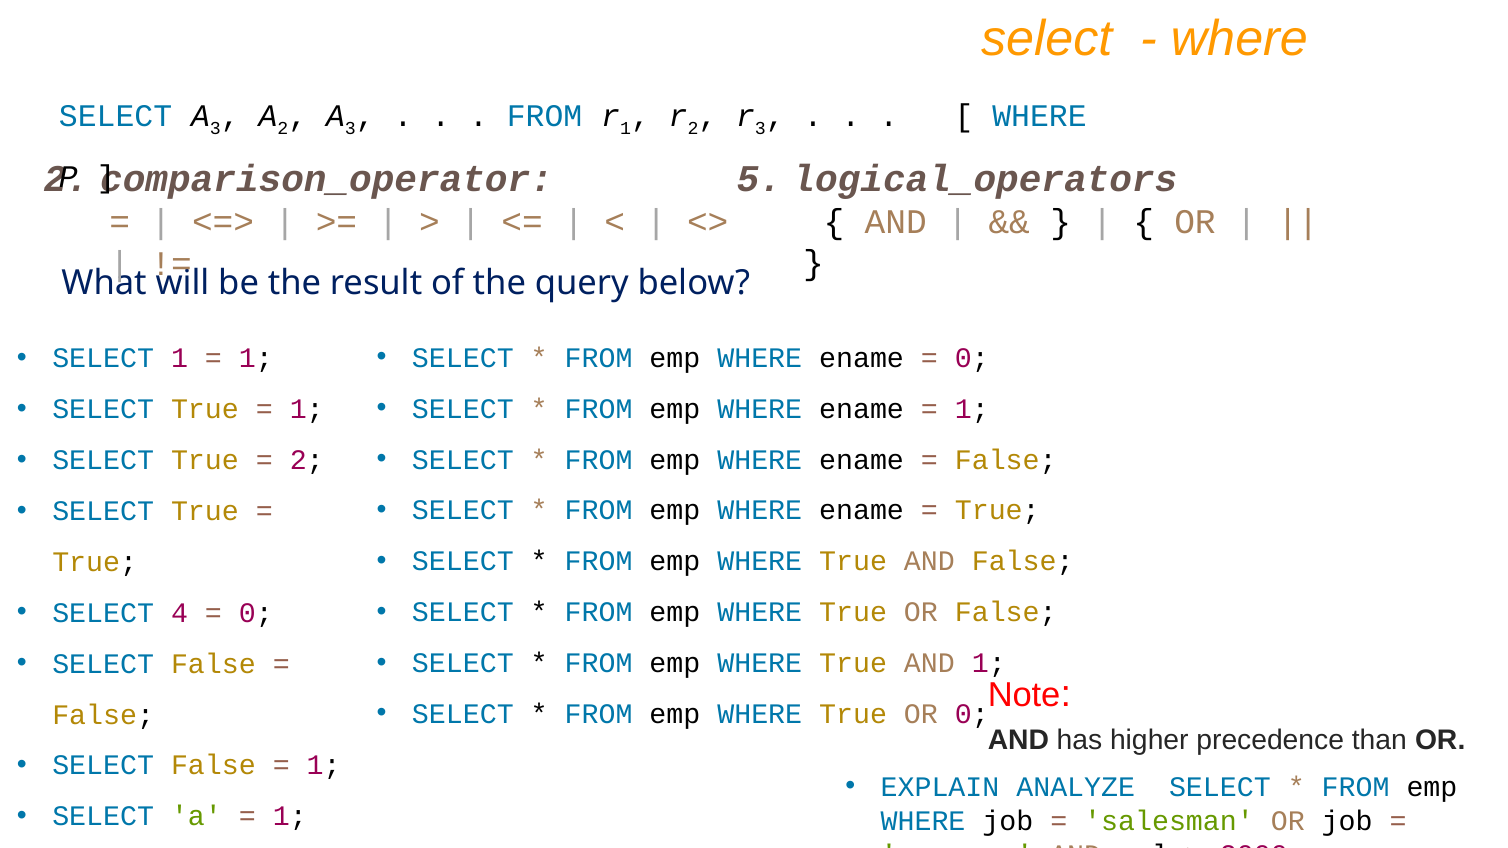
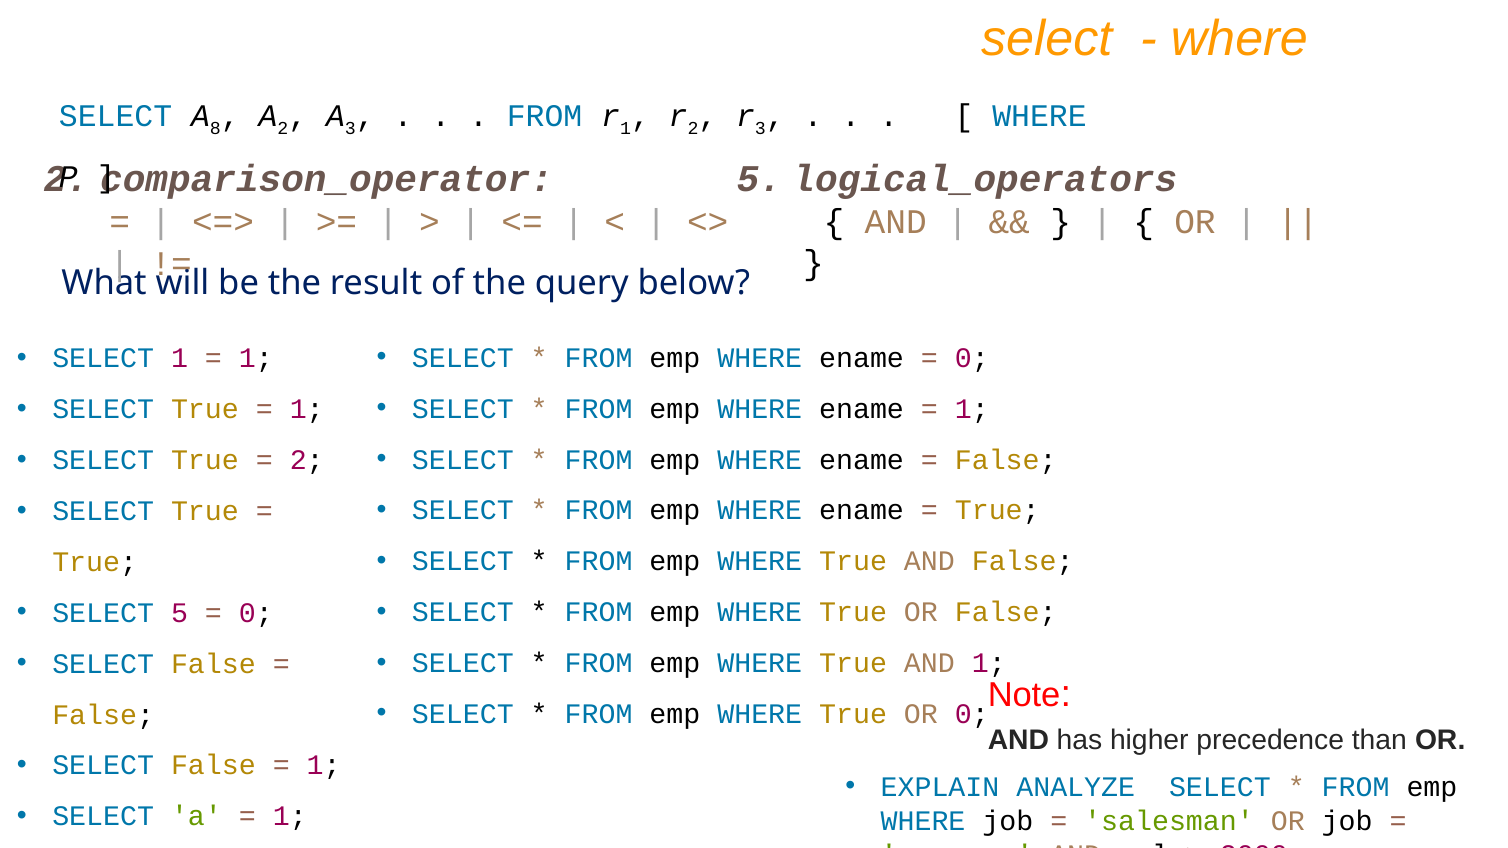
SELECT A 3: 3 -> 8
SELECT 4: 4 -> 5
